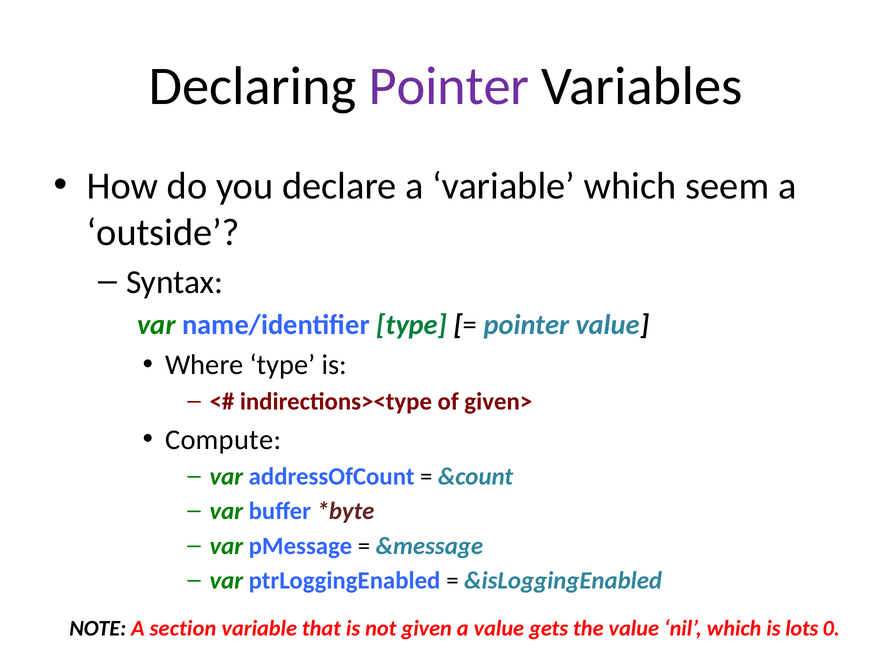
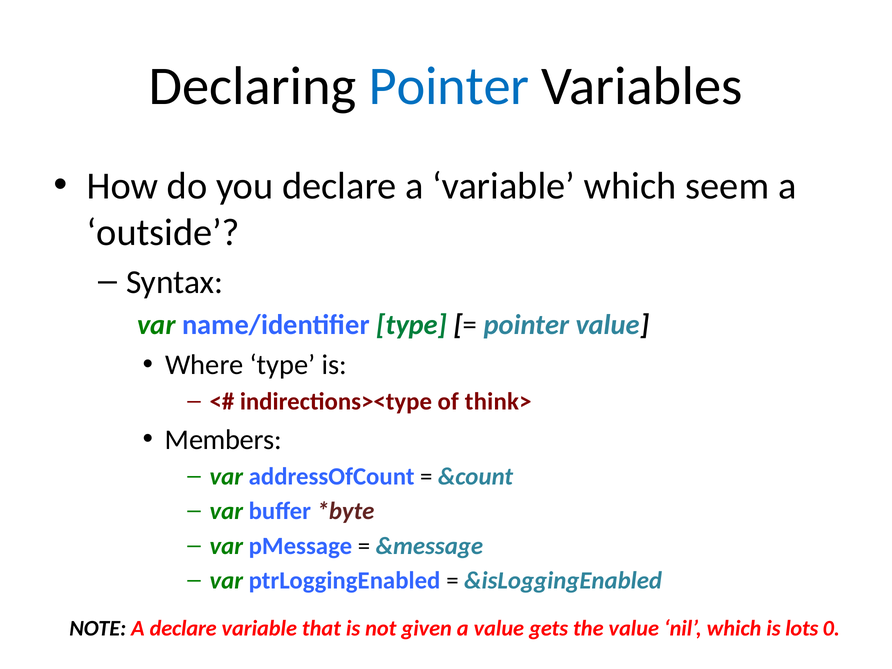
Pointer at (449, 86) colour: purple -> blue
given>: given> -> think>
Compute: Compute -> Members
A section: section -> declare
